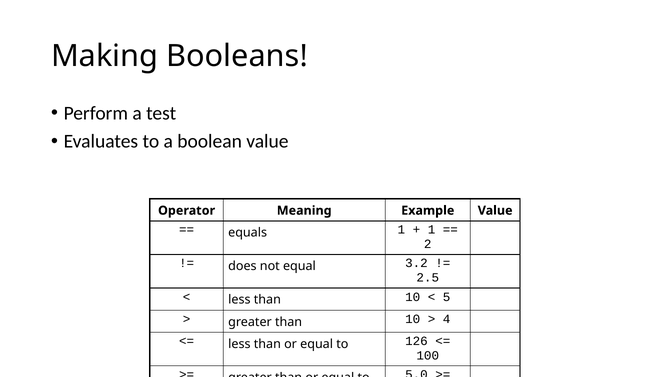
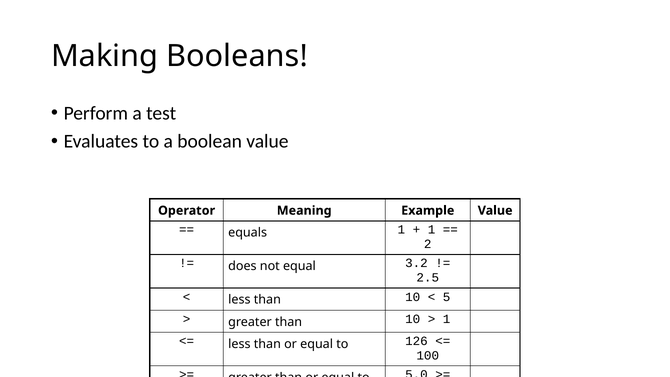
4 at (447, 319): 4 -> 1
